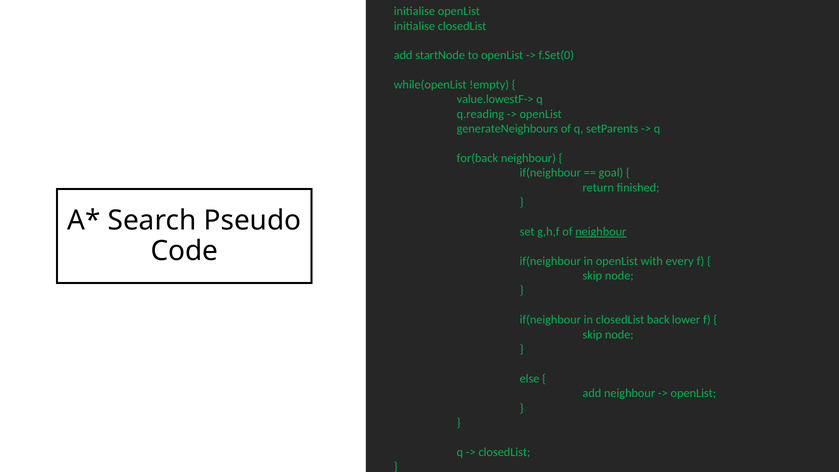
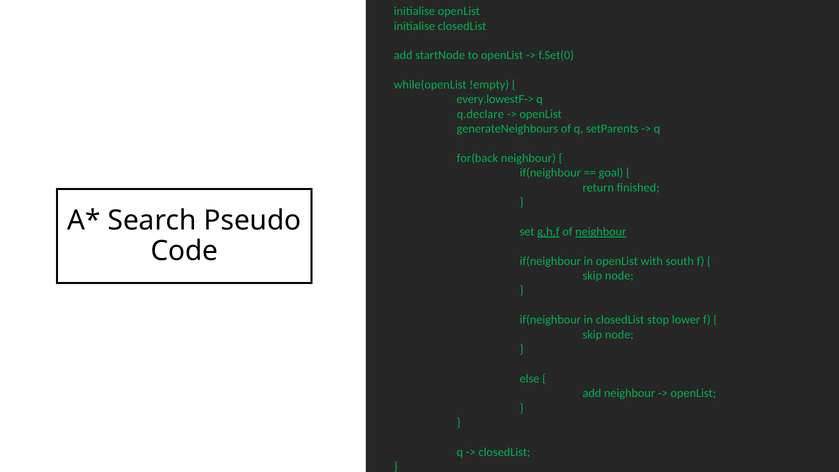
value.lowestF->: value.lowestF-> -> every.lowestF->
q.reading: q.reading -> q.declare
g,h,f underline: none -> present
every: every -> south
back: back -> stop
